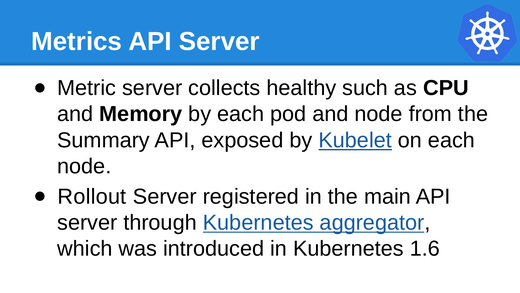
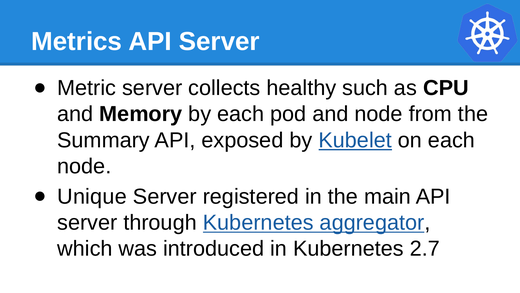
Rollout: Rollout -> Unique
1.6: 1.6 -> 2.7
